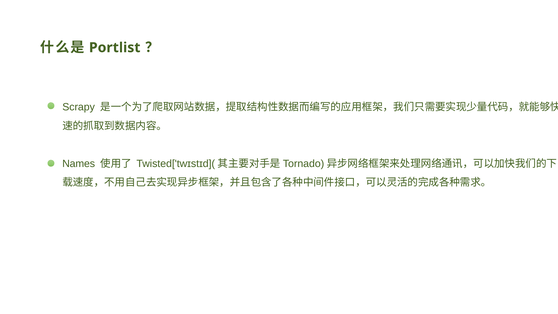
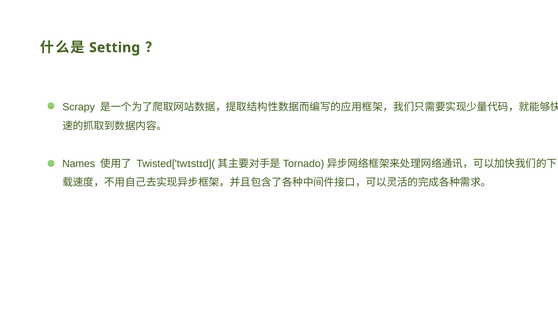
Portlist: Portlist -> Setting
